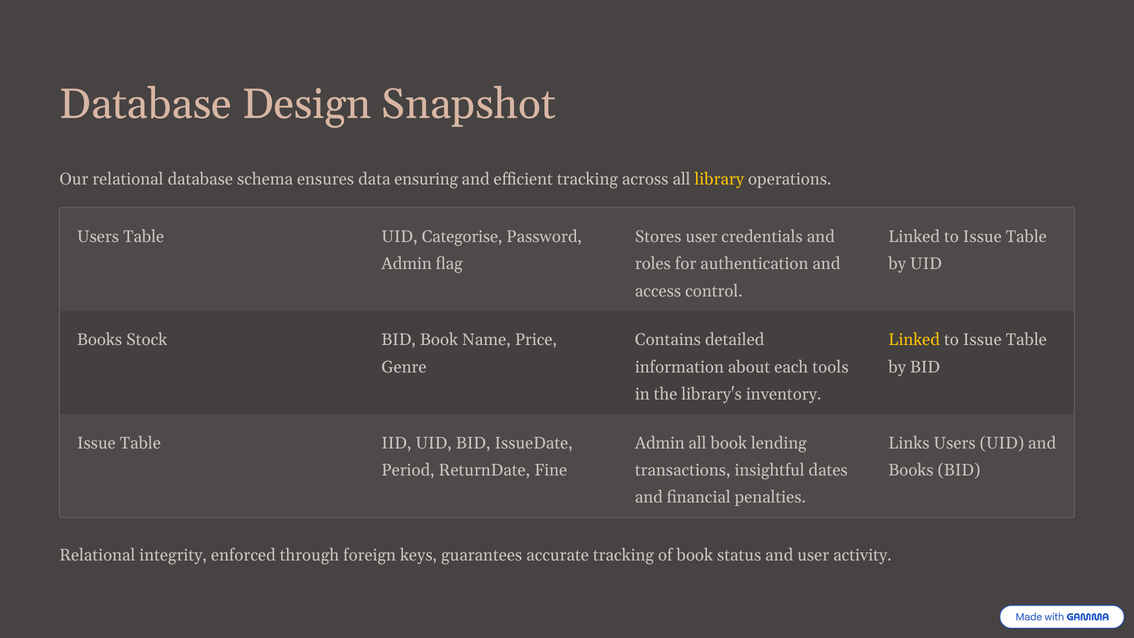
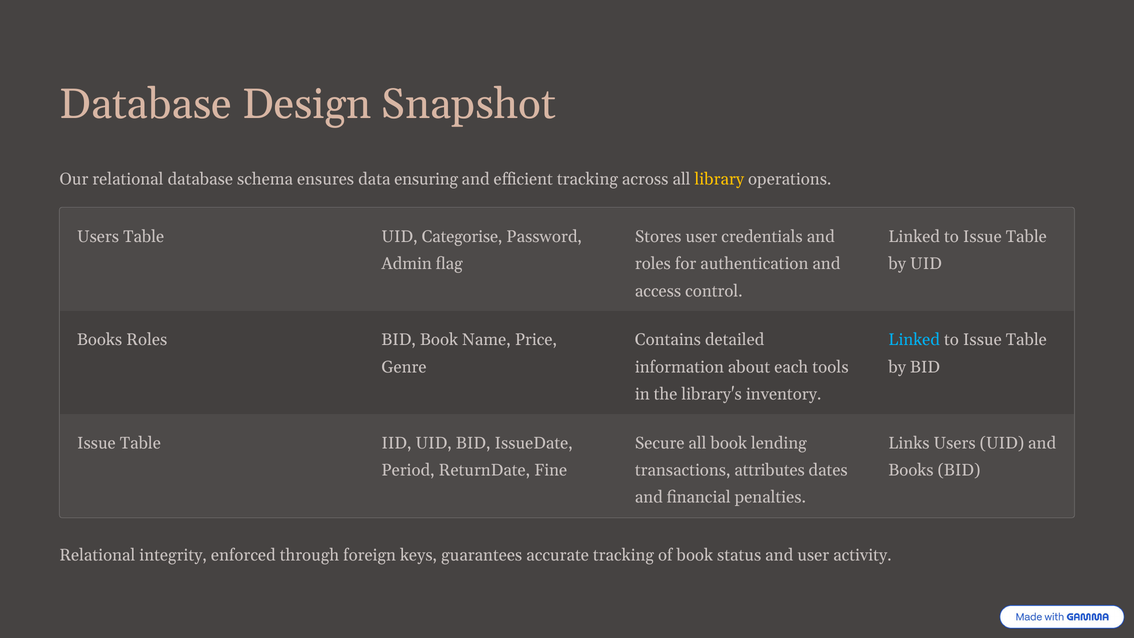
Books Stock: Stock -> Roles
Linked at (914, 340) colour: yellow -> light blue
Admin at (660, 443): Admin -> Secure
insightful: insightful -> attributes
